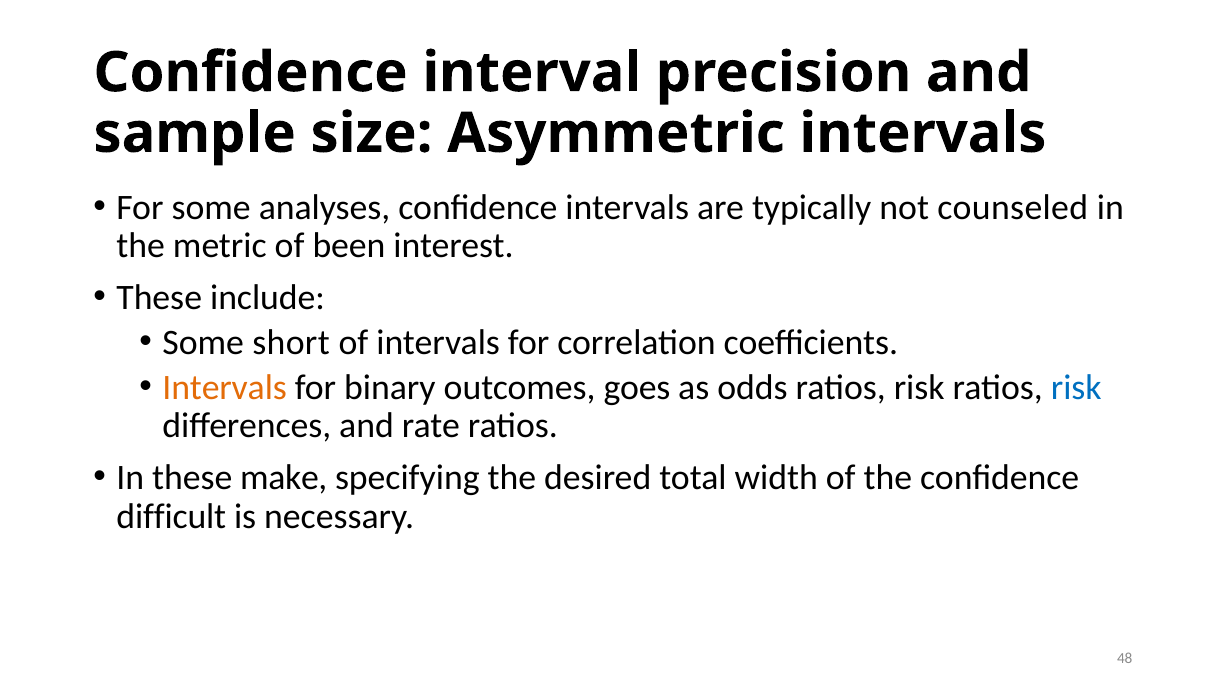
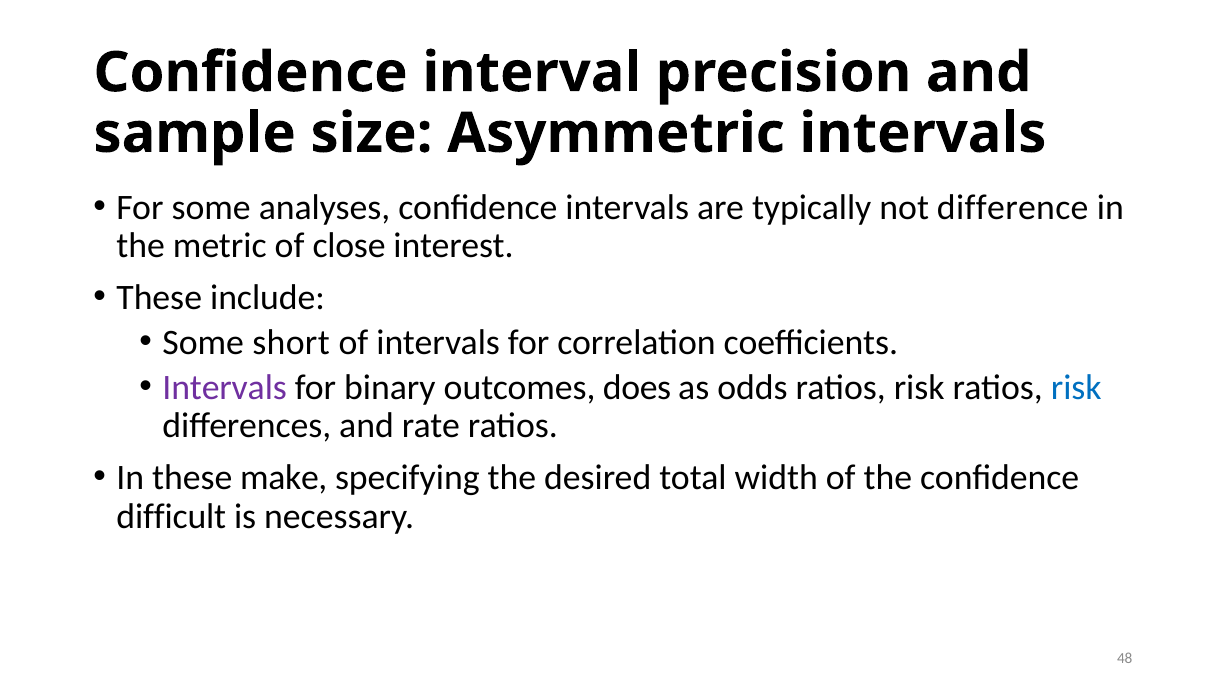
counseled: counseled -> difference
been: been -> close
Intervals at (225, 387) colour: orange -> purple
goes: goes -> does
